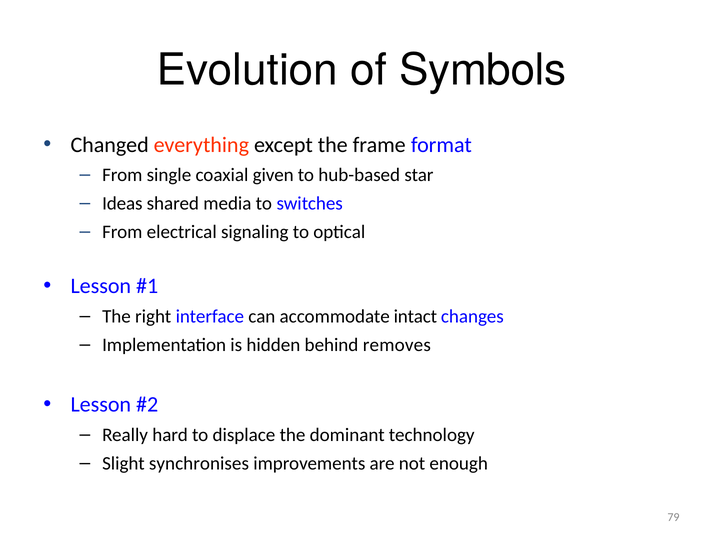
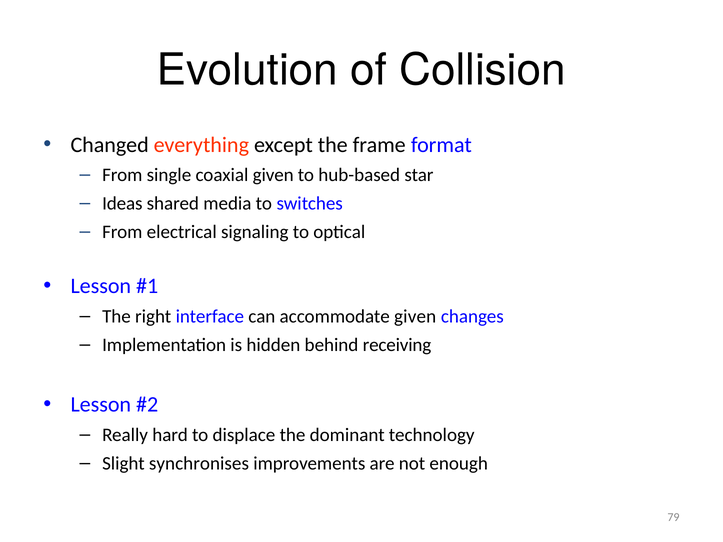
Symbols: Symbols -> Collision
accommodate intact: intact -> given
removes: removes -> receiving
